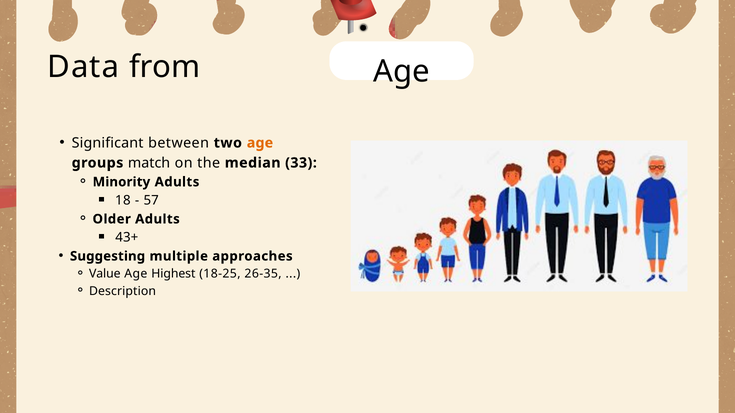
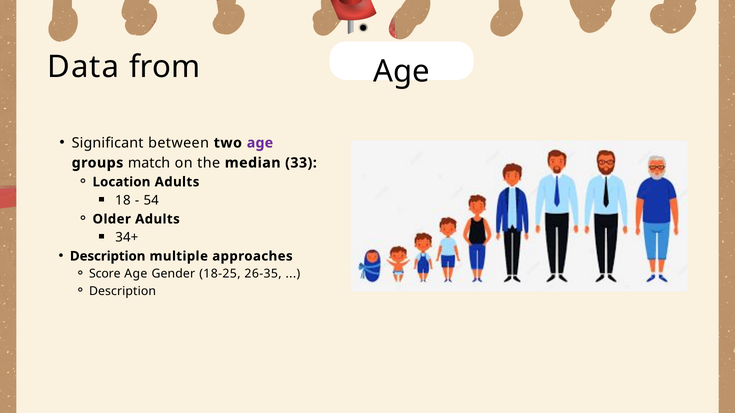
age at (260, 143) colour: orange -> purple
Minority: Minority -> Location
57: 57 -> 54
43+: 43+ -> 34+
Suggesting at (108, 256): Suggesting -> Description
Value: Value -> Score
Highest: Highest -> Gender
